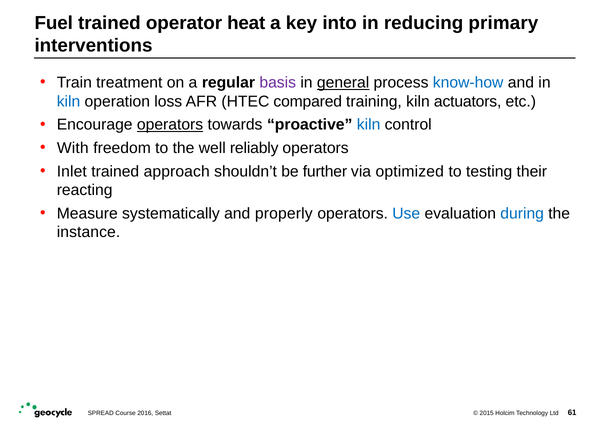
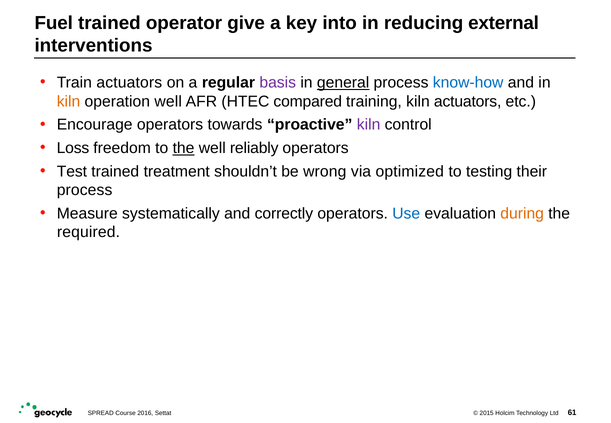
heat: heat -> give
primary: primary -> external
Train treatment: treatment -> actuators
kiln at (69, 101) colour: blue -> orange
operation loss: loss -> well
operators at (170, 125) underline: present -> none
kiln at (369, 125) colour: blue -> purple
With: With -> Loss
the at (184, 148) underline: none -> present
Inlet: Inlet -> Test
approach: approach -> treatment
further: further -> wrong
reacting at (85, 190): reacting -> process
properly: properly -> correctly
during colour: blue -> orange
instance: instance -> required
